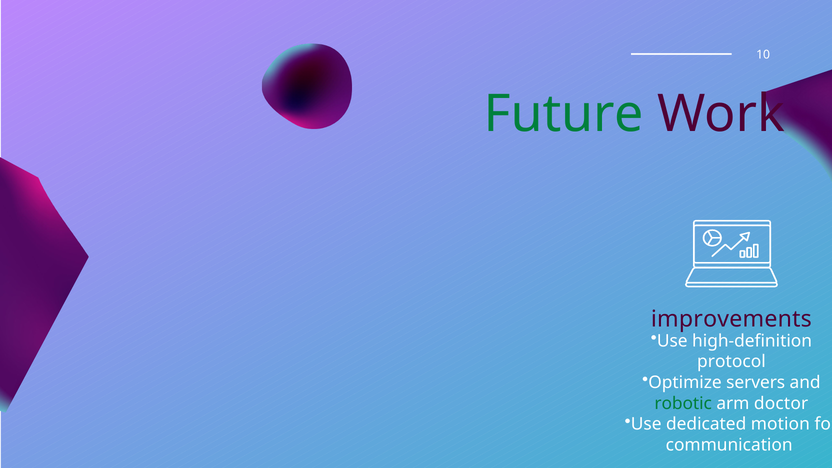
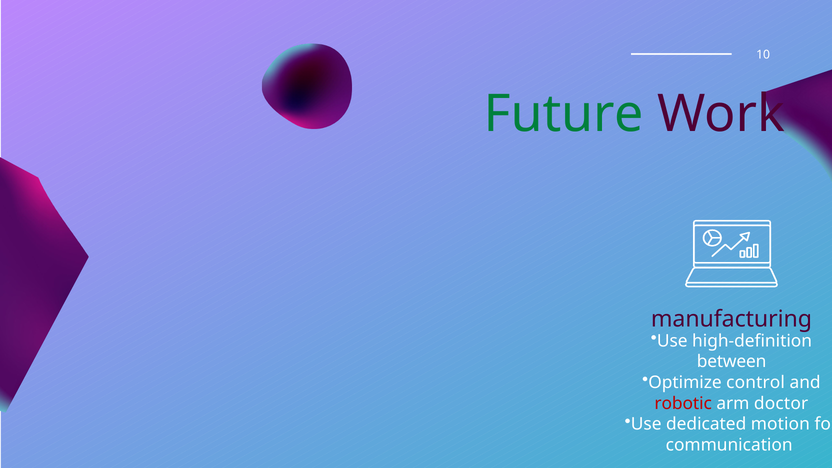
improvements: improvements -> manufacturing
protocol: protocol -> between
servers: servers -> control
robotic colour: green -> red
